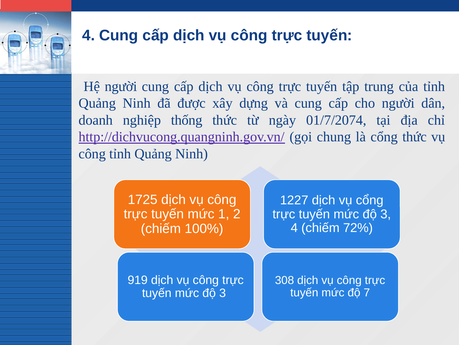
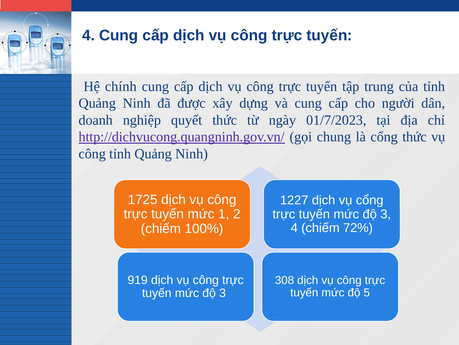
Hệ người: người -> chính
thống: thống -> quyết
01/7/2074: 01/7/2074 -> 01/7/2023
7: 7 -> 5
